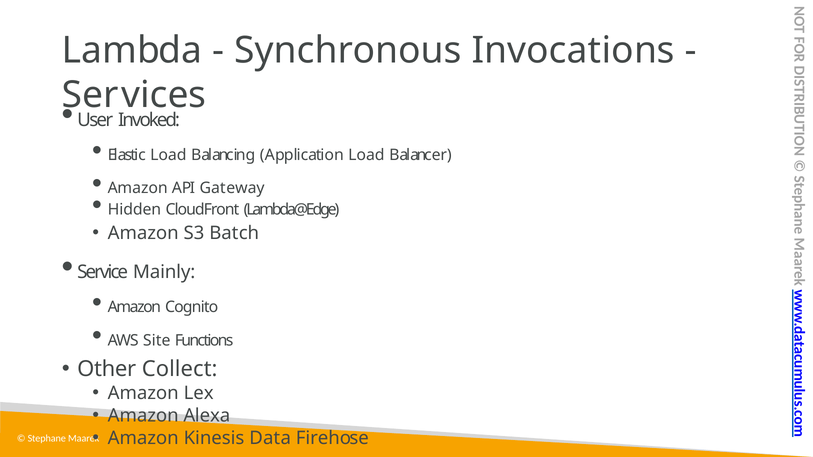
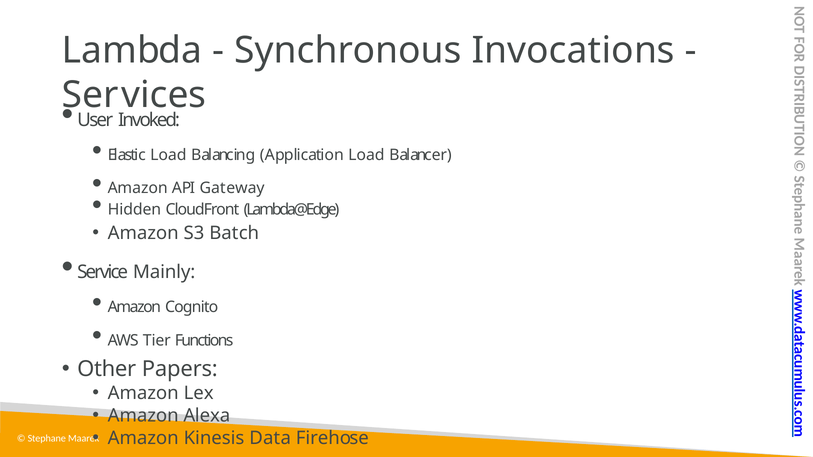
Site: Site -> Tier
Collect: Collect -> Papers
